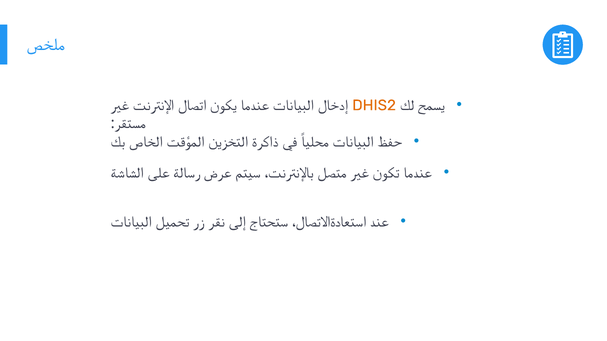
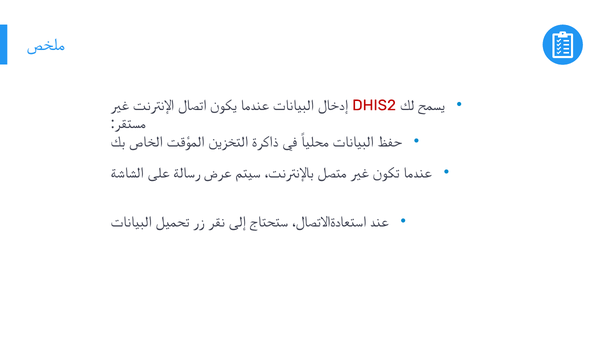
DHIS2 colour: orange -> red
